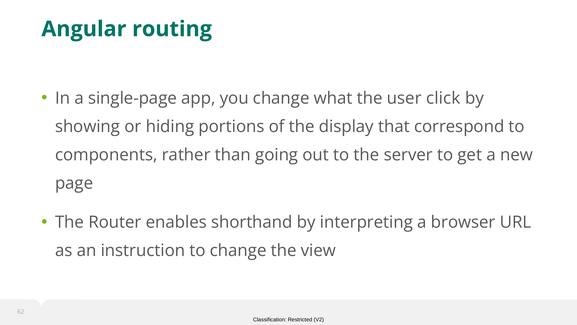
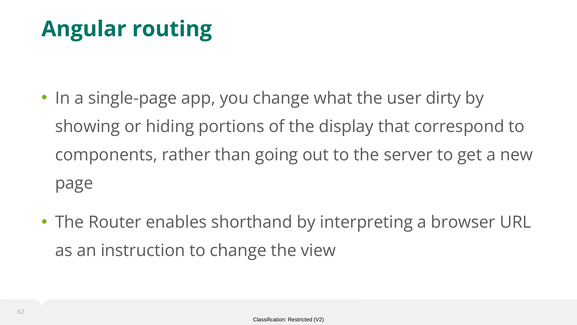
click: click -> dirty
